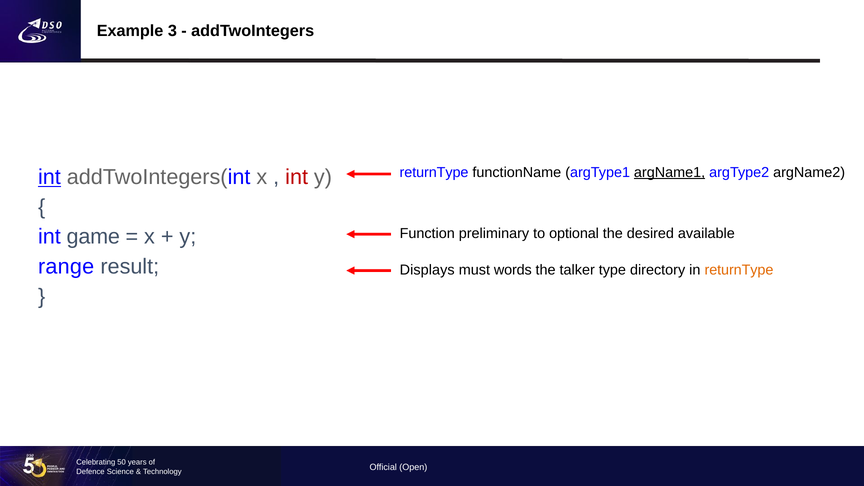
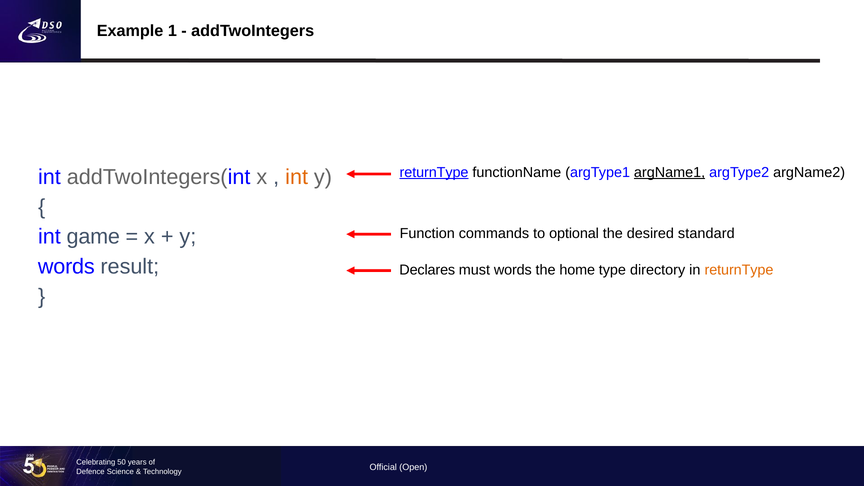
3: 3 -> 1
returnType at (434, 172) underline: none -> present
int at (49, 177) underline: present -> none
int at (297, 177) colour: red -> orange
preliminary: preliminary -> commands
available: available -> standard
range at (66, 267): range -> words
Displays: Displays -> Declares
talker: talker -> home
